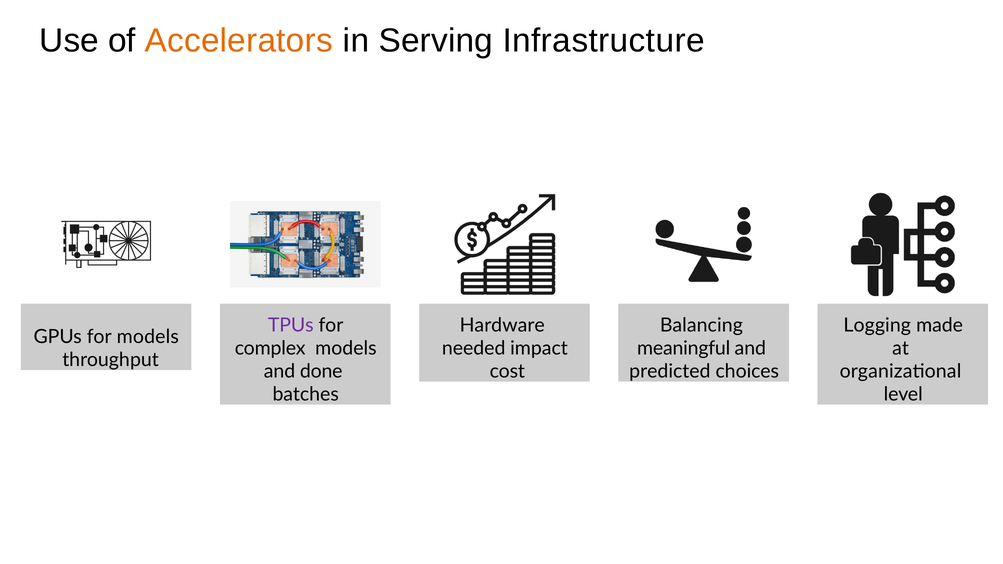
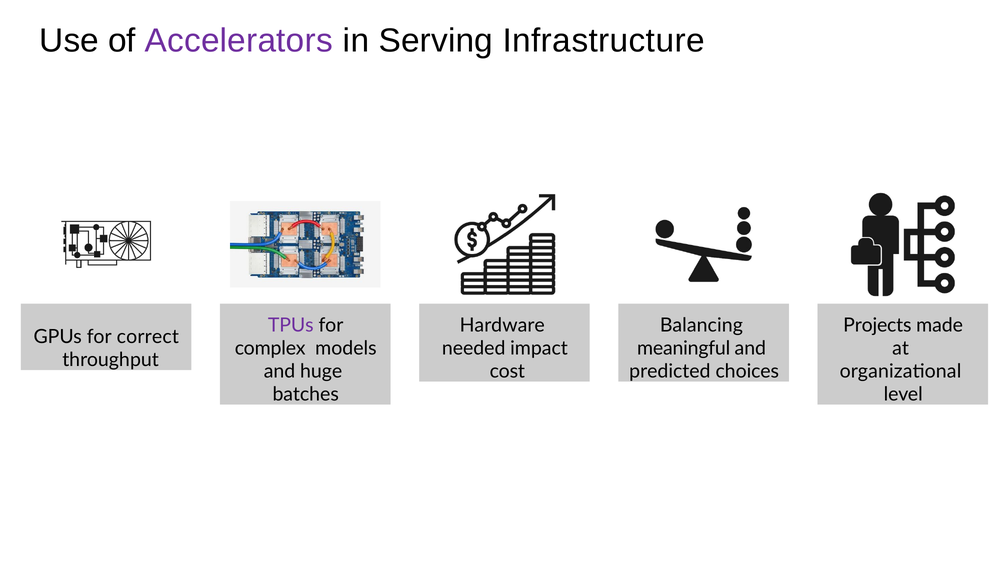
Accelerators colour: orange -> purple
Logging: Logging -> Projects
for models: models -> correct
done: done -> huge
